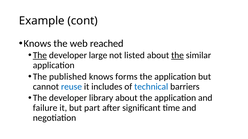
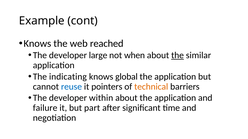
The at (40, 55) underline: present -> none
listed: listed -> when
published: published -> indicating
forms: forms -> global
includes: includes -> pointers
technical colour: blue -> orange
library: library -> within
